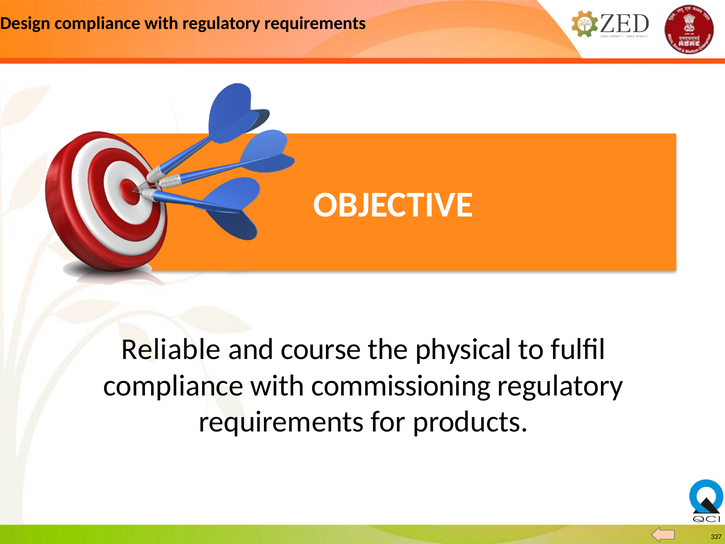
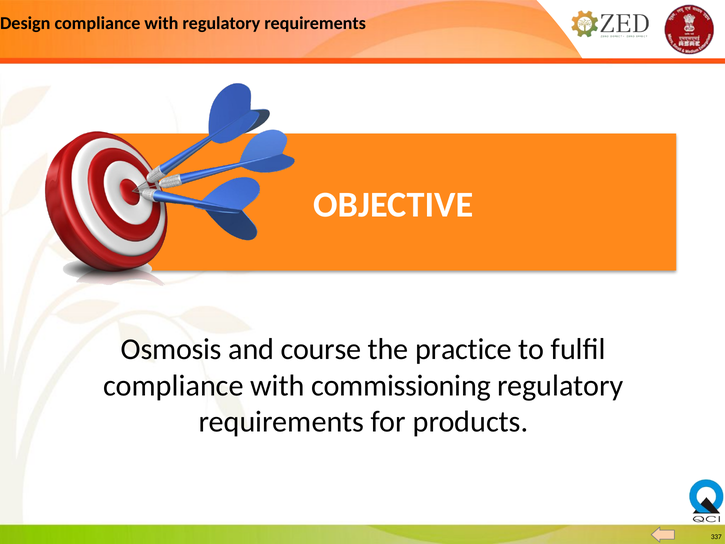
Reliable: Reliable -> Osmosis
physical: physical -> practice
